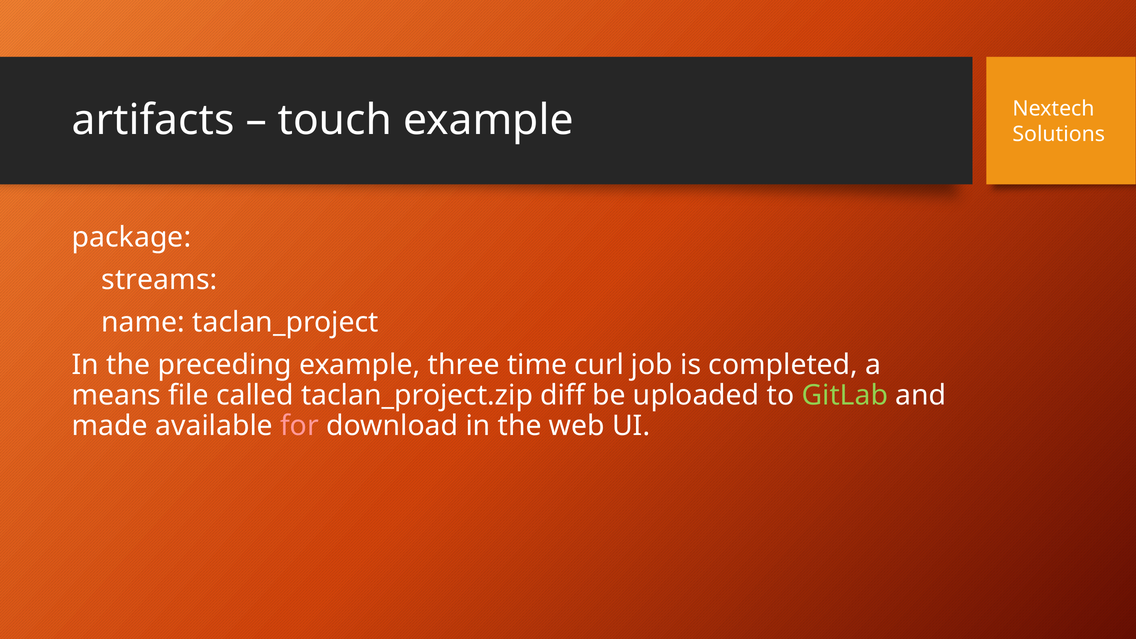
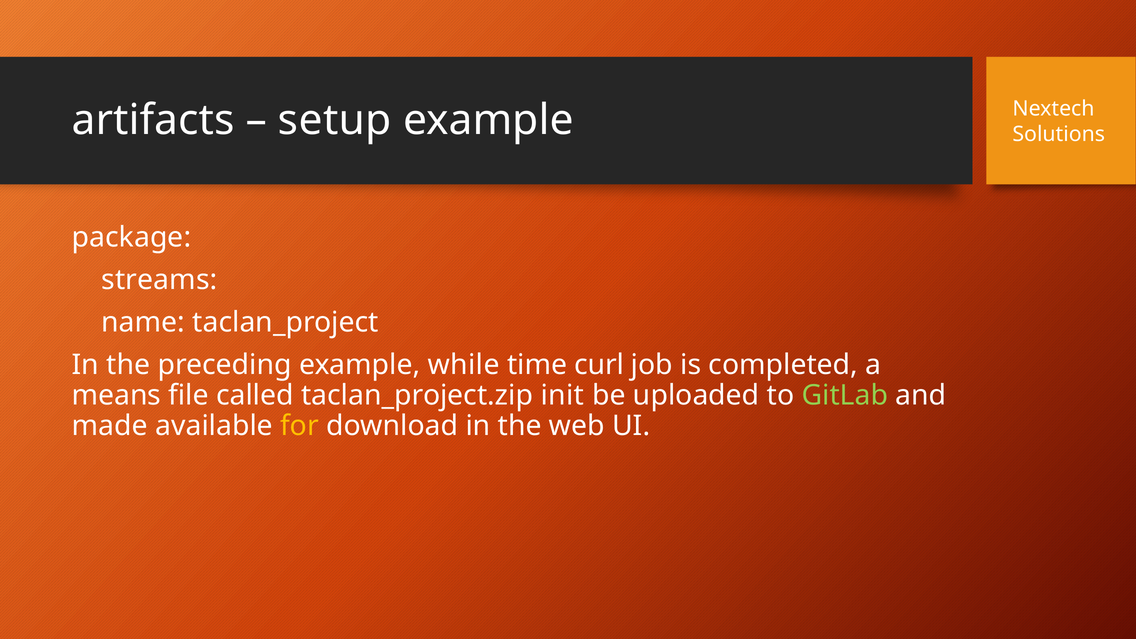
touch: touch -> setup
three: three -> while
diff: diff -> init
for colour: pink -> yellow
